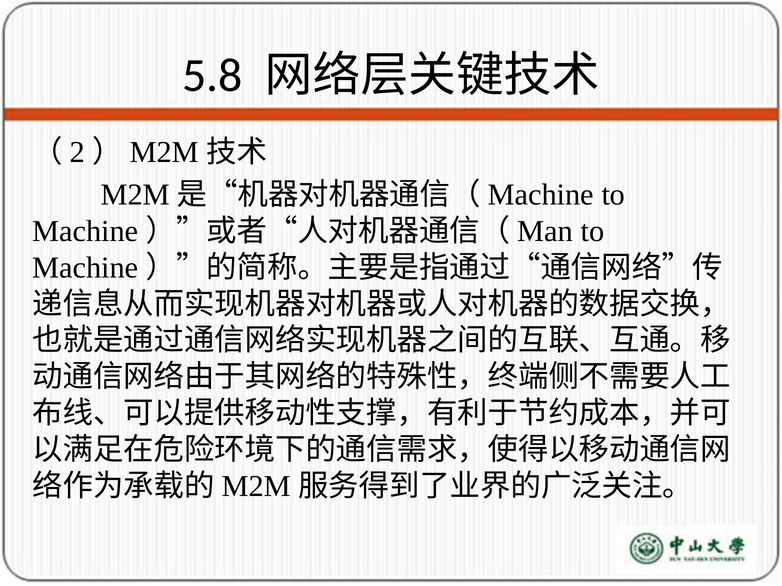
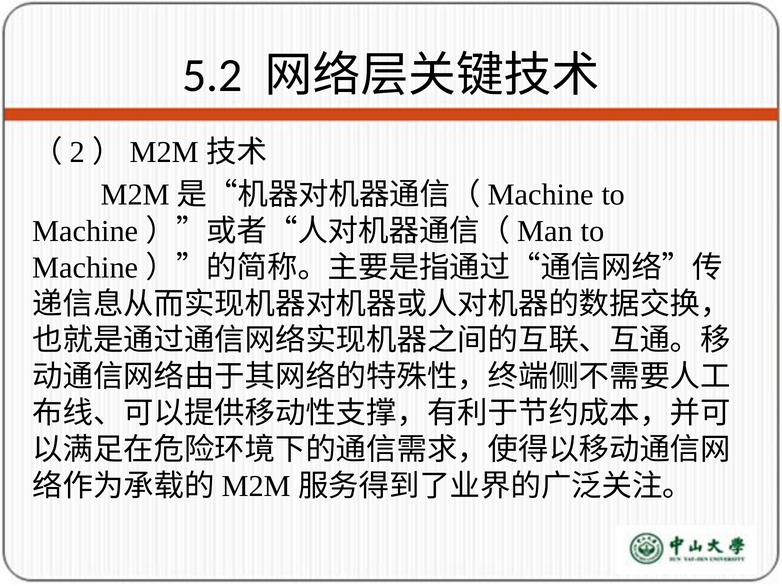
5.8: 5.8 -> 5.2
